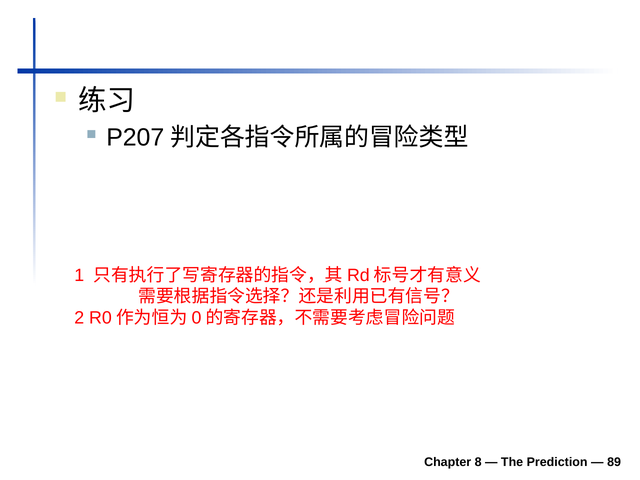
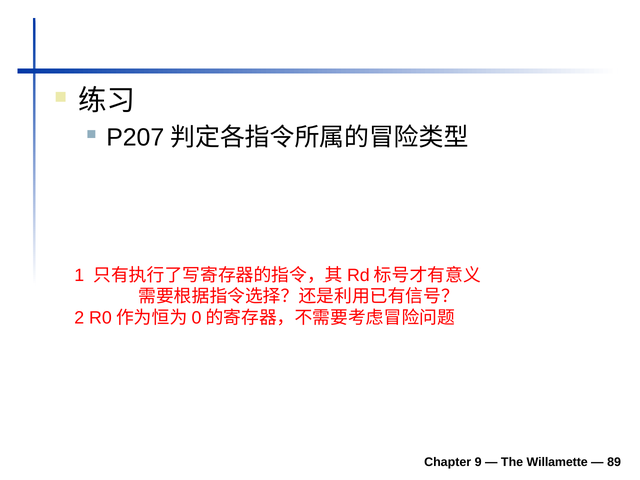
8: 8 -> 9
Prediction: Prediction -> Willamette
